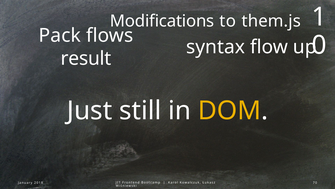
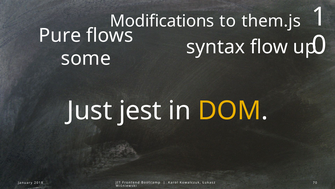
Pack: Pack -> Pure
result: result -> some
still: still -> jest
